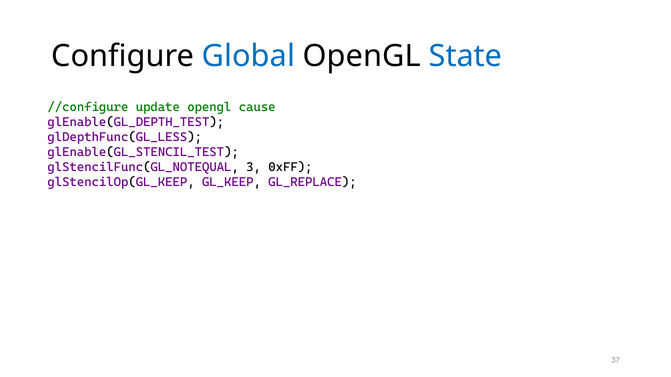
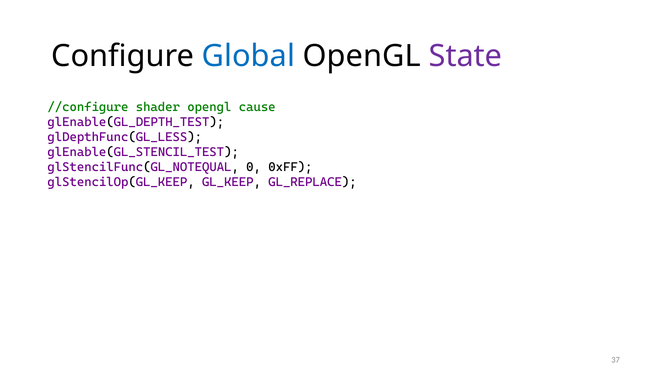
State colour: blue -> purple
update: update -> shader
3: 3 -> 0
